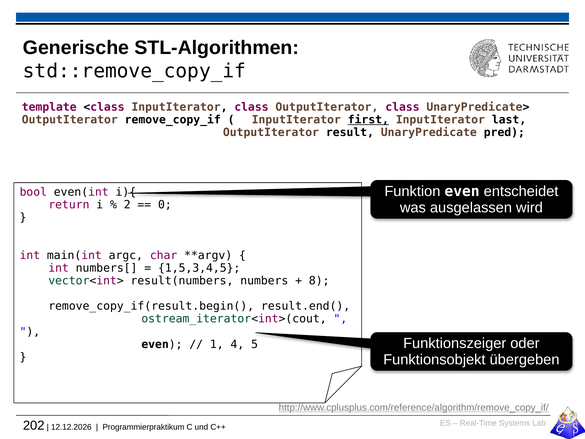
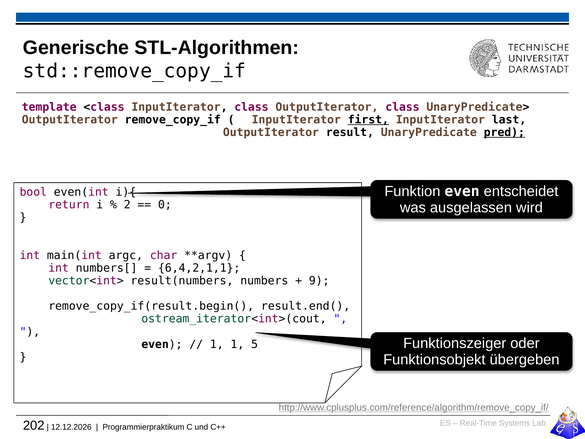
pred underline: none -> present
1,5,3,4,5: 1,5,3,4,5 -> 6,4,2,1,1
8: 8 -> 9
1 4: 4 -> 1
